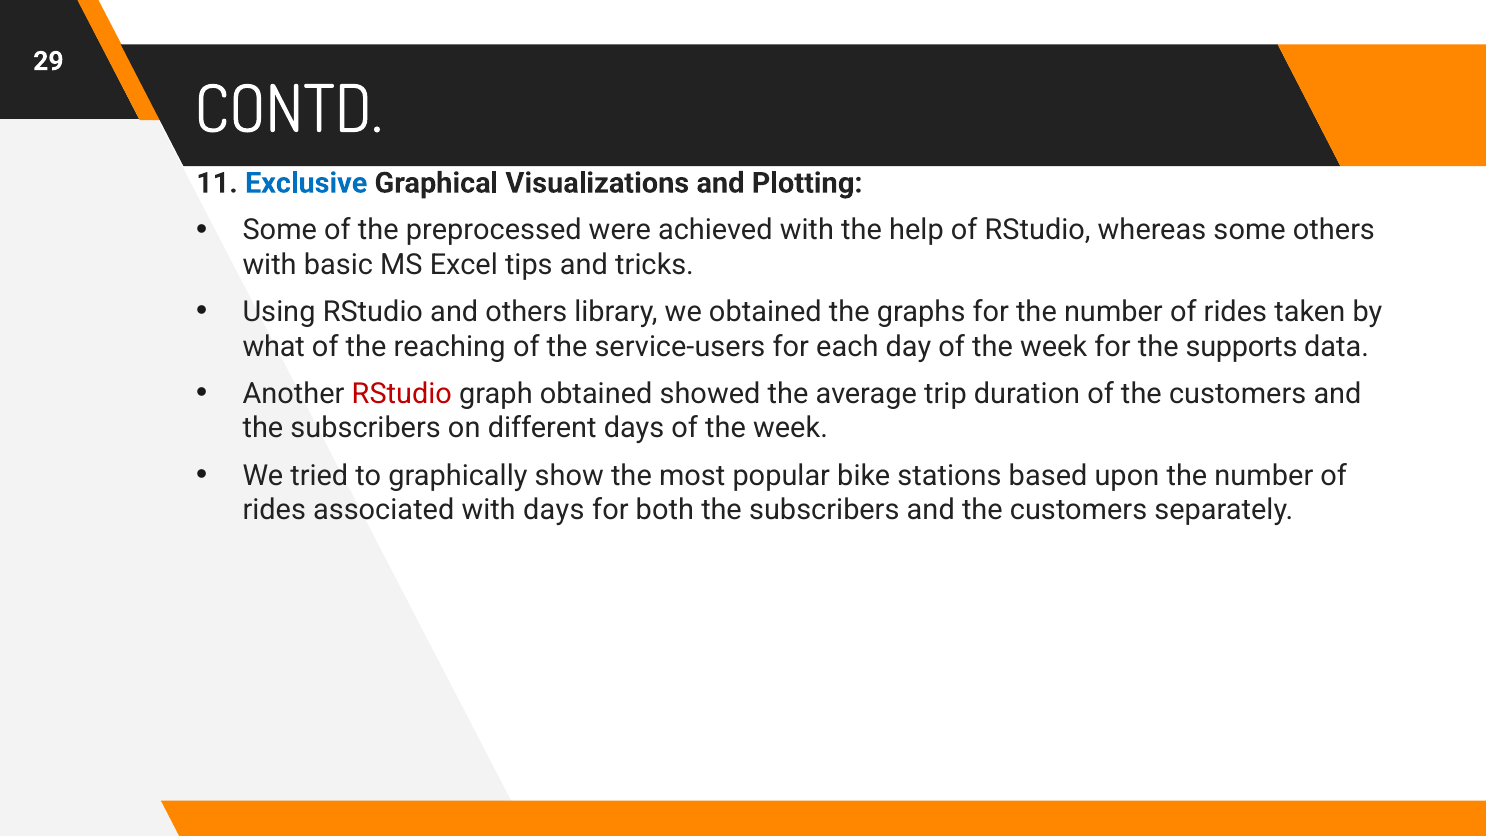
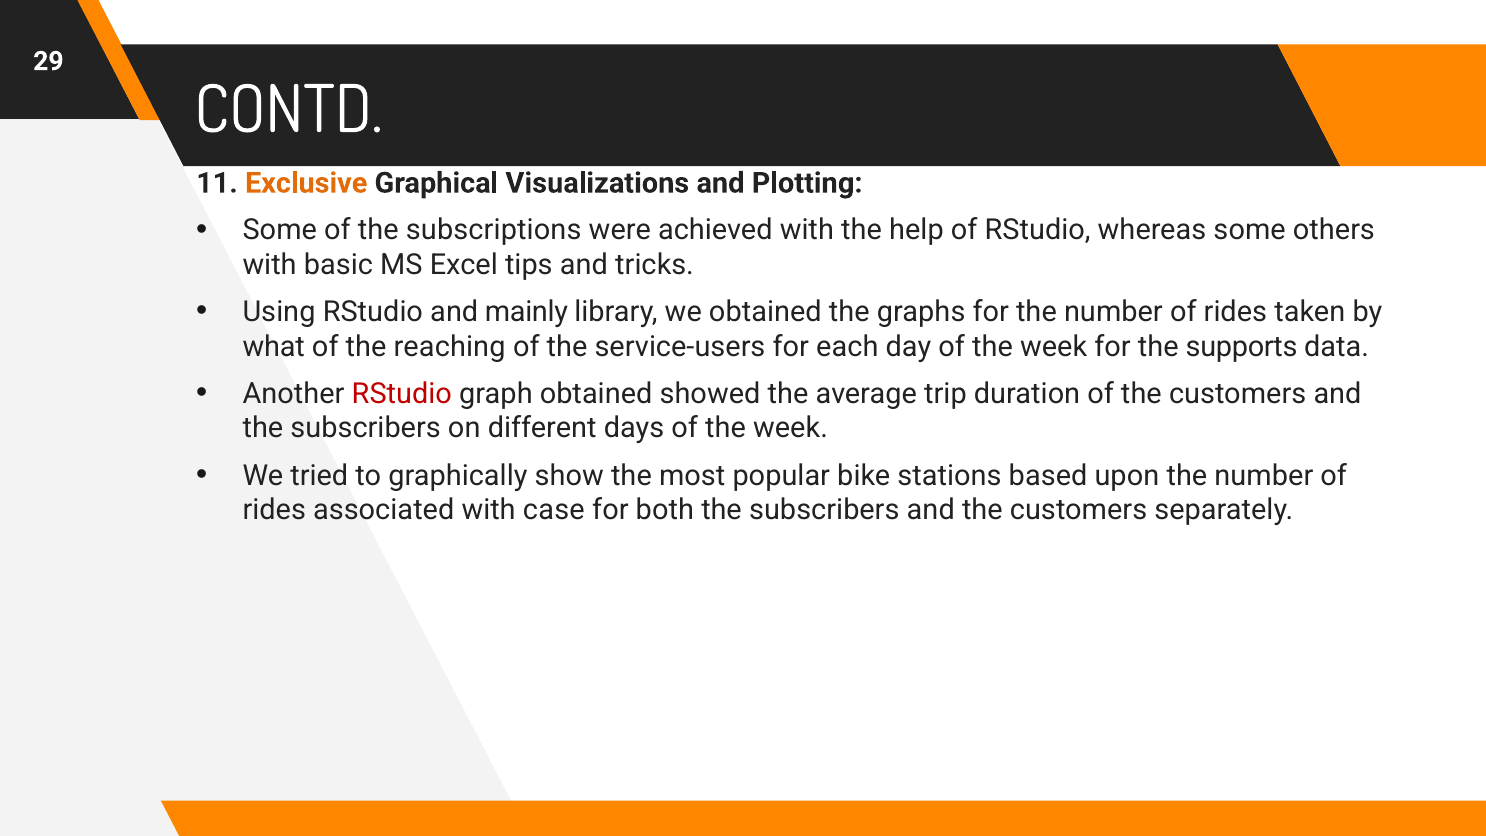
Exclusive colour: blue -> orange
preprocessed: preprocessed -> subscriptions
and others: others -> mainly
with days: days -> case
